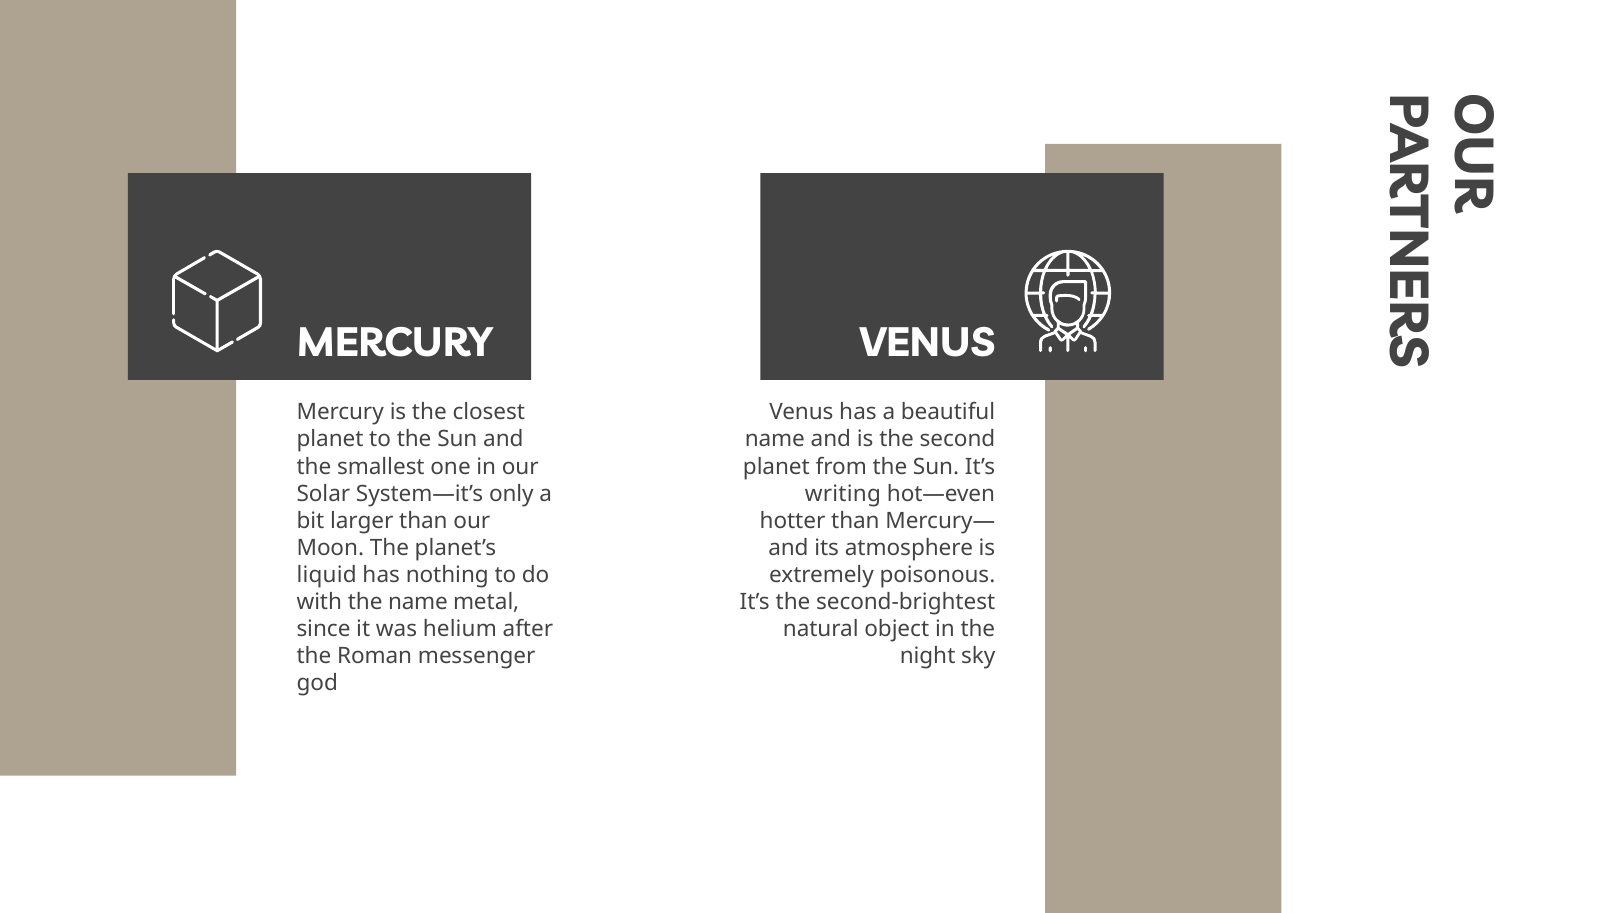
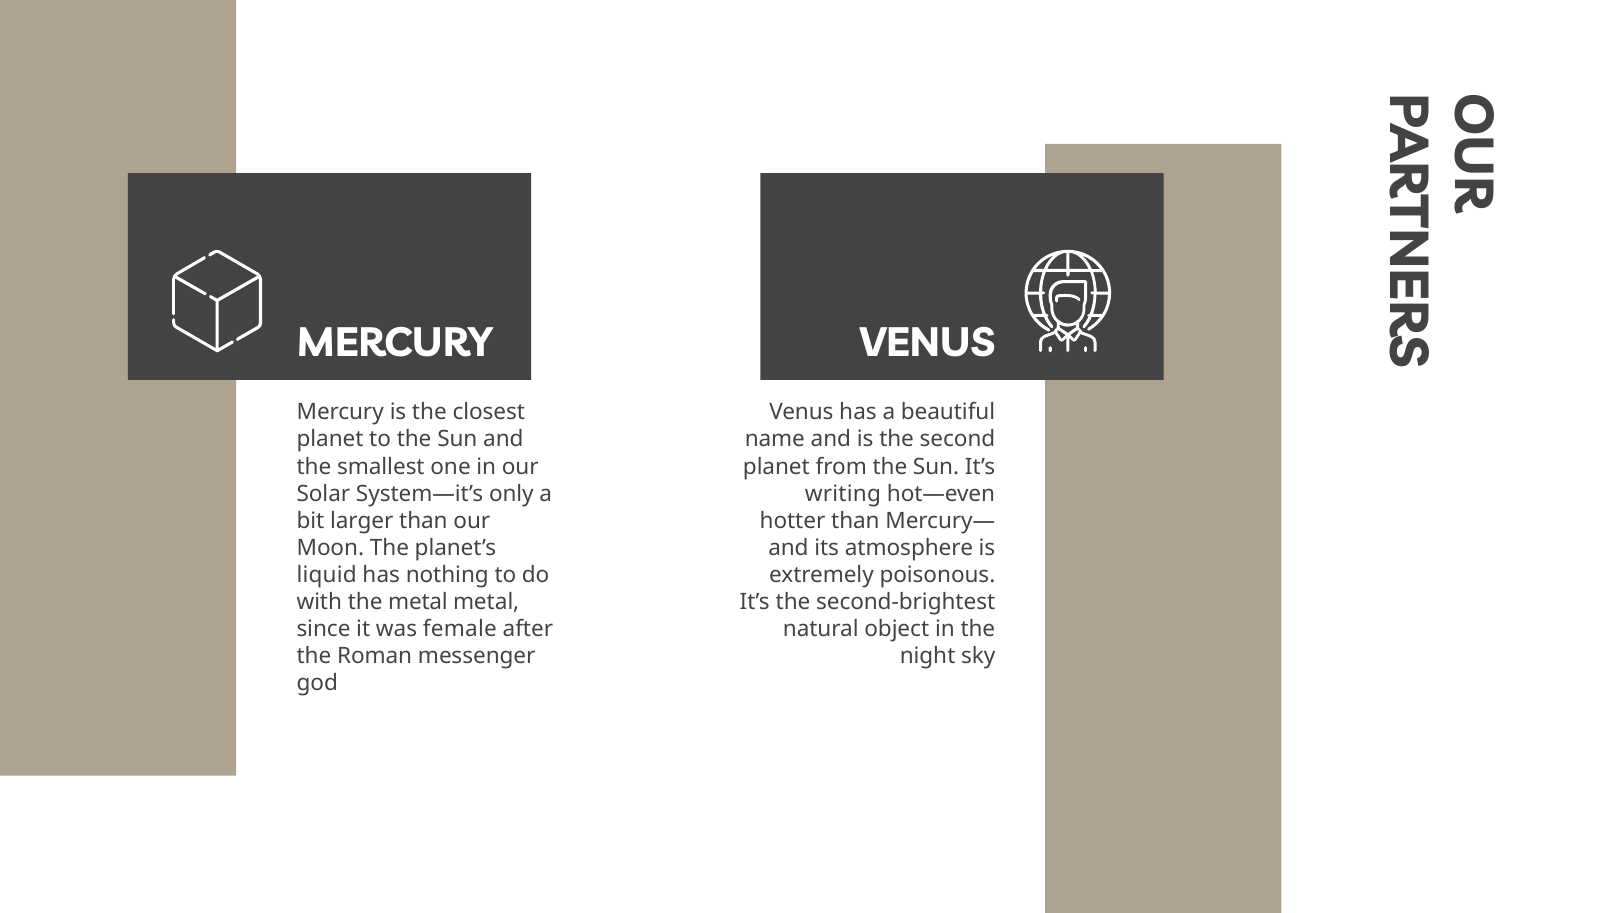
the name: name -> metal
helium: helium -> female
